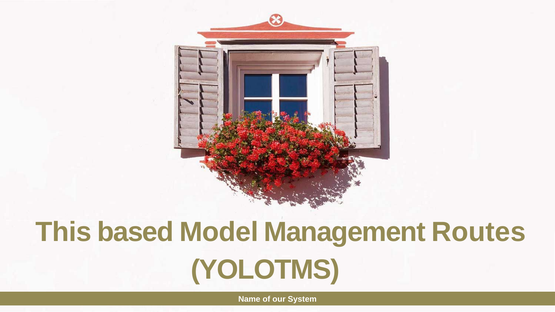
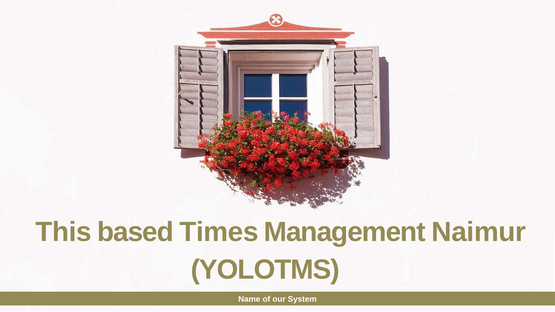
Model: Model -> Times
Routes: Routes -> Naimur
